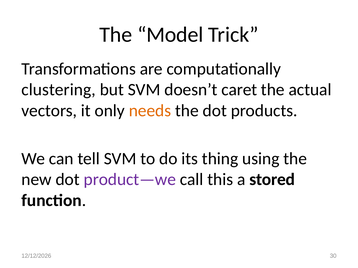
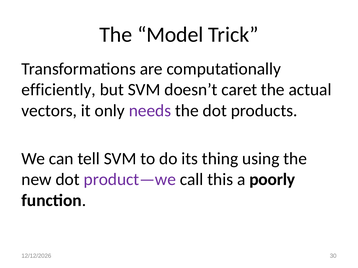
clustering: clustering -> efficiently
needs colour: orange -> purple
stored: stored -> poorly
